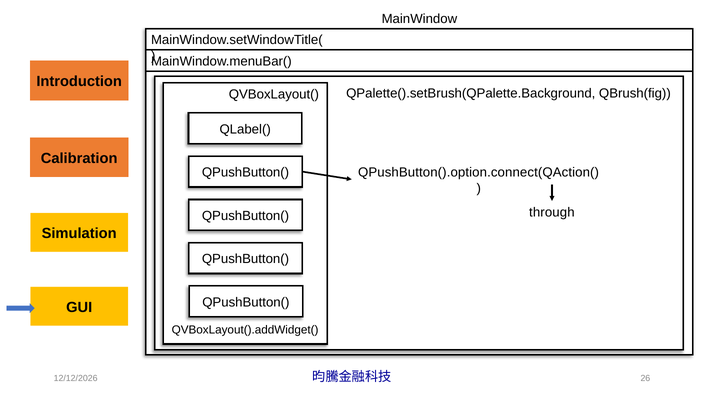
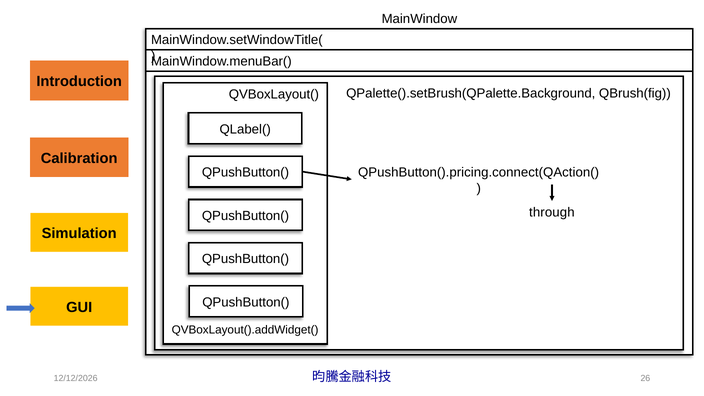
QPushButton().option.connect(QAction(: QPushButton().option.connect(QAction( -> QPushButton().pricing.connect(QAction(
